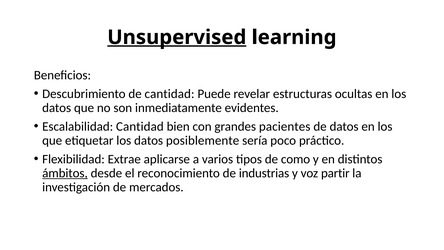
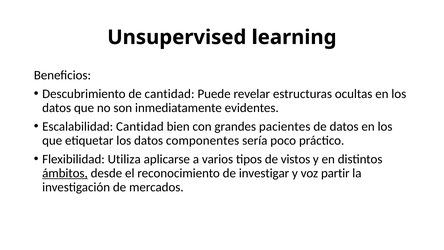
Unsupervised underline: present -> none
posiblemente: posiblemente -> componentes
Extrae: Extrae -> Utiliza
como: como -> vistos
industrias: industrias -> investigar
